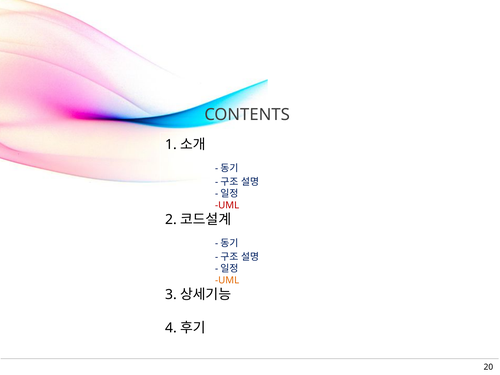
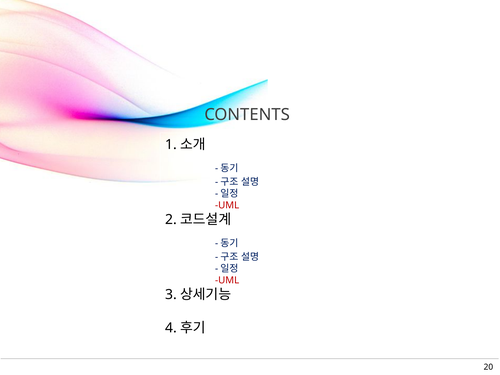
UML at (227, 280) colour: orange -> red
